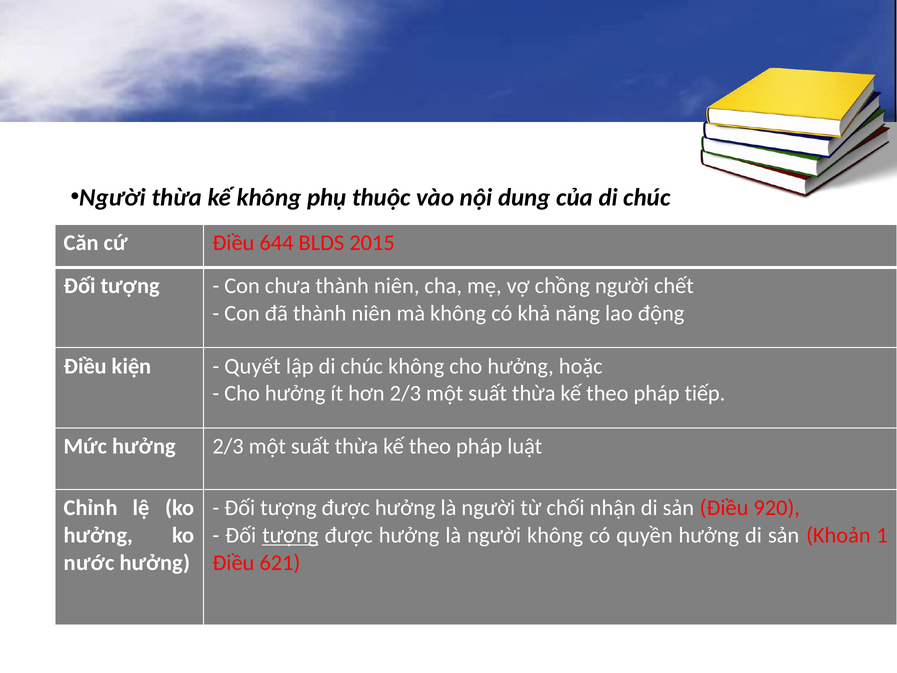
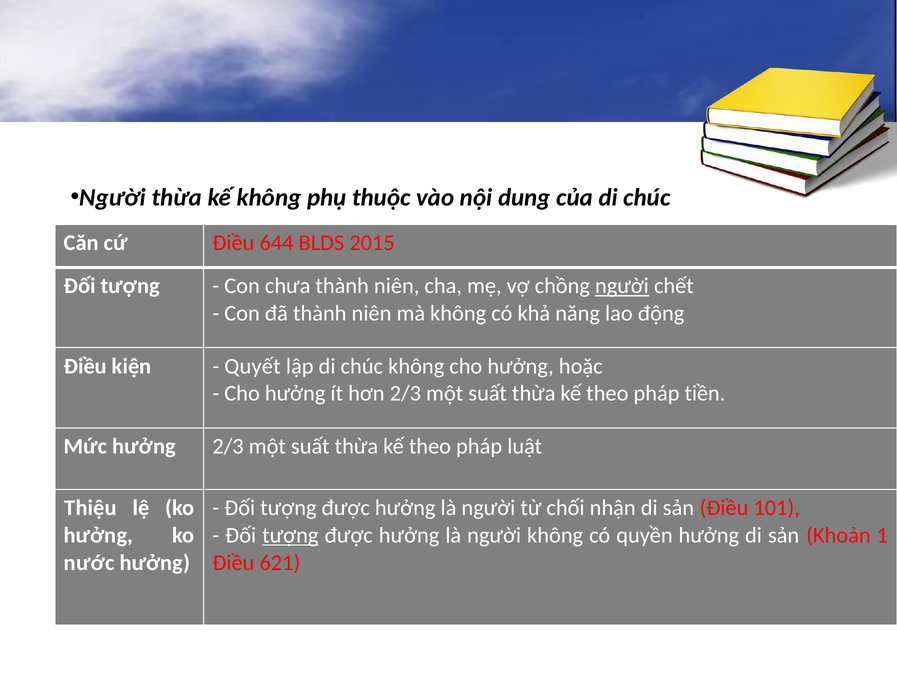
người at (622, 286) underline: none -> present
tiếp: tiếp -> tiền
Chỉnh: Chỉnh -> Thiệu
920: 920 -> 101
